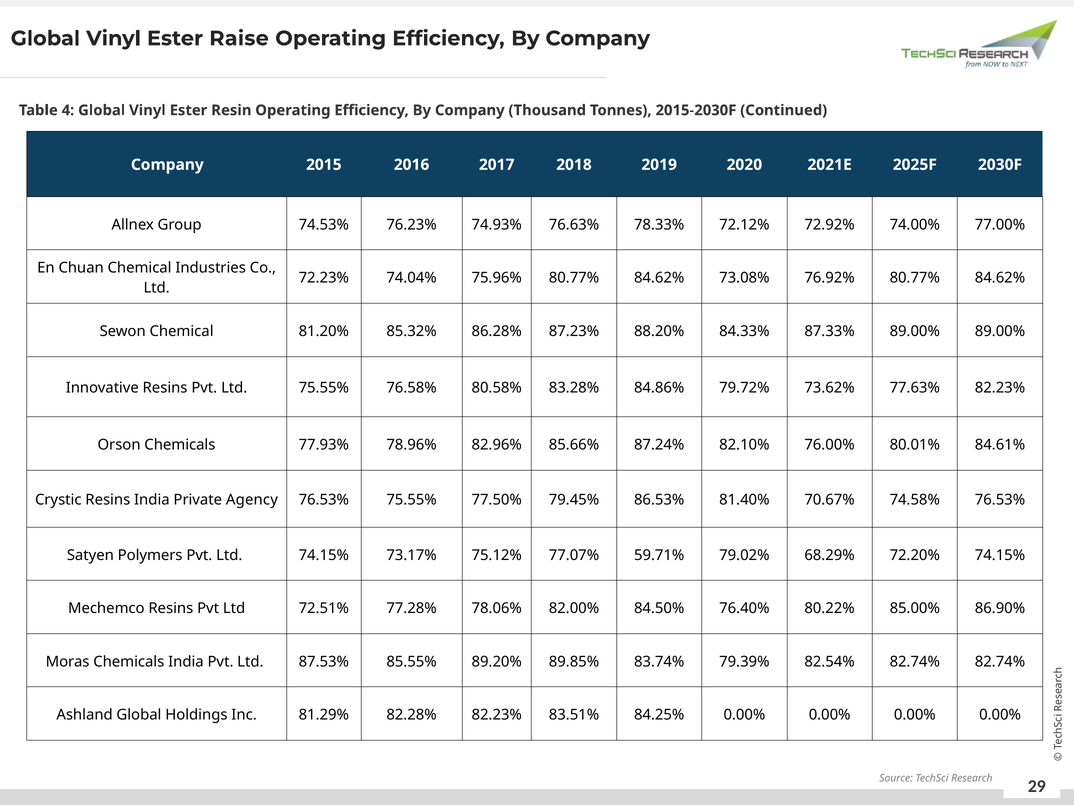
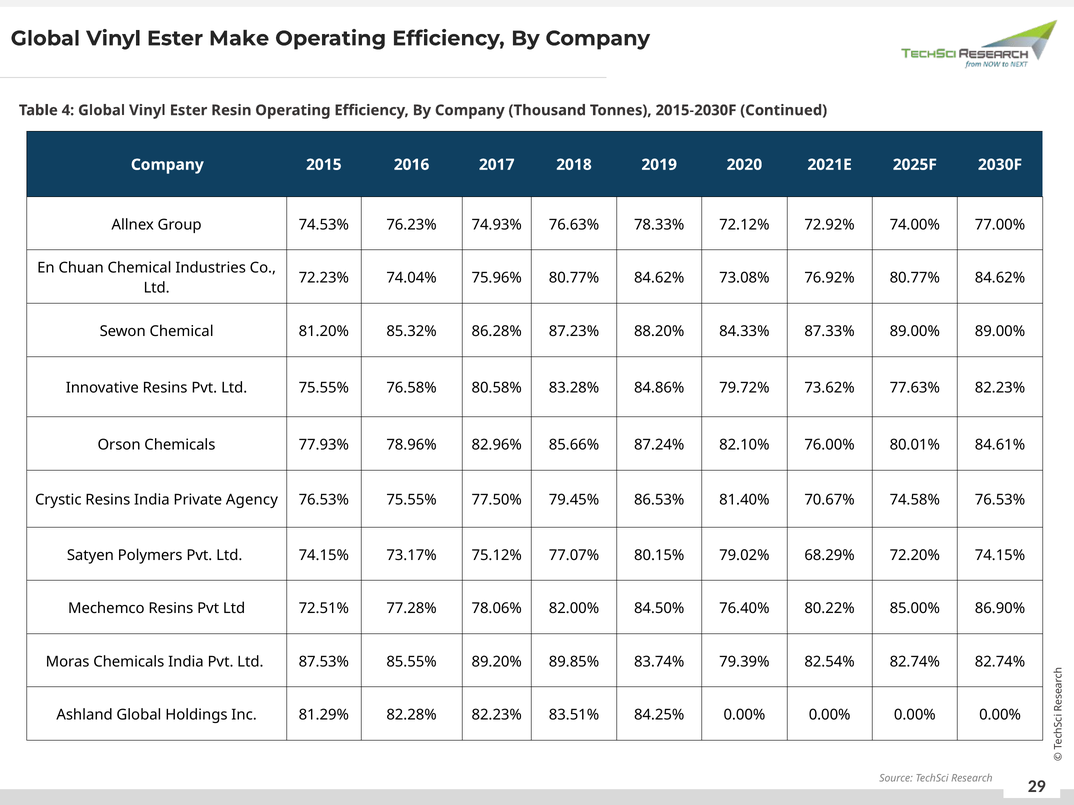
Raise: Raise -> Make
59.71%: 59.71% -> 80.15%
